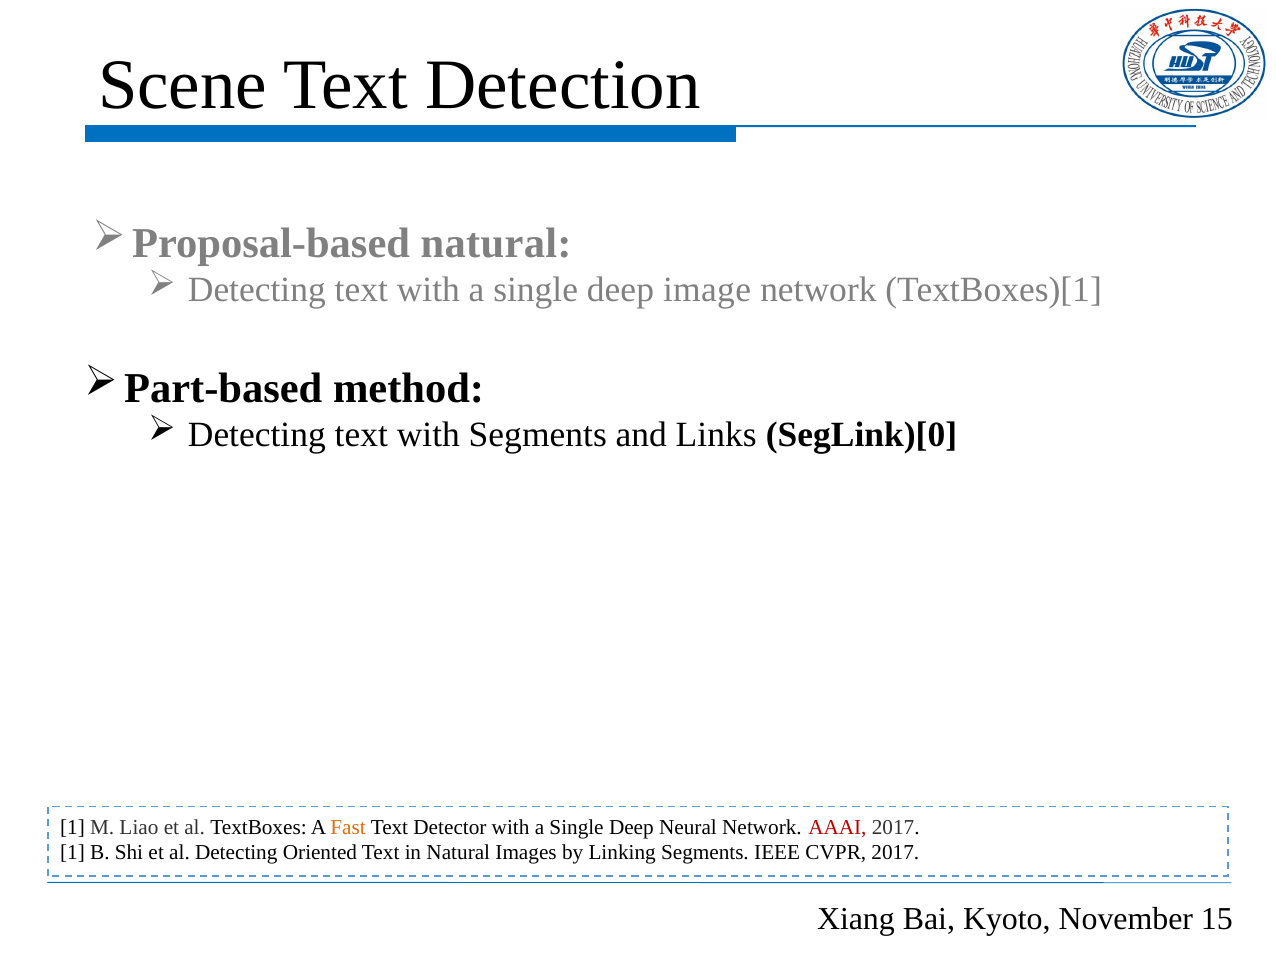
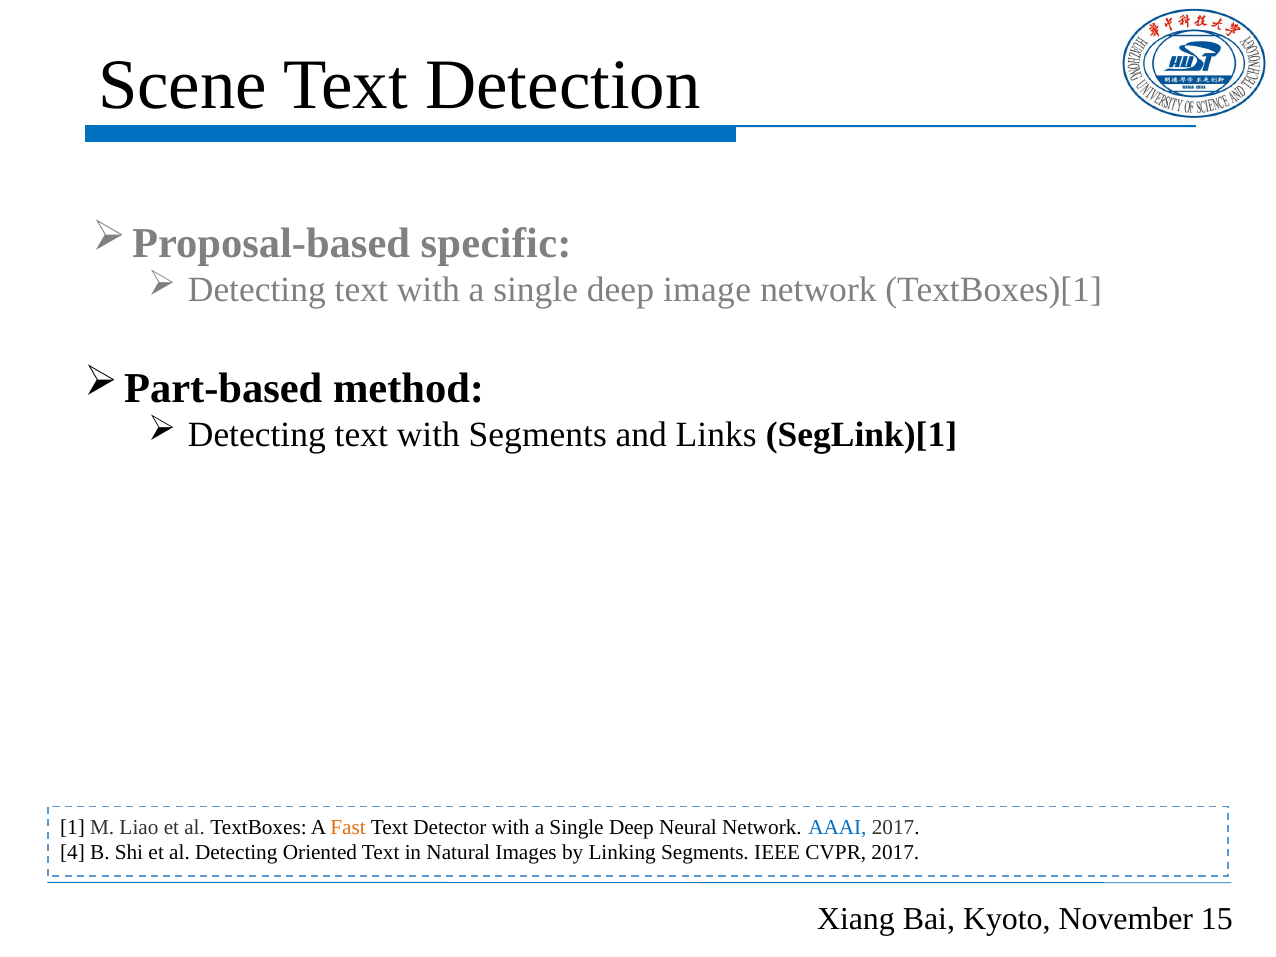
natural at (496, 244): natural -> specific
SegLink)[0: SegLink)[0 -> SegLink)[1
AAAI colour: red -> blue
1 at (72, 853): 1 -> 4
